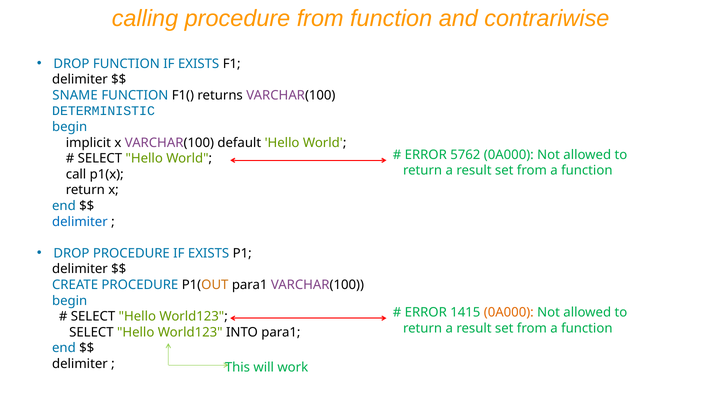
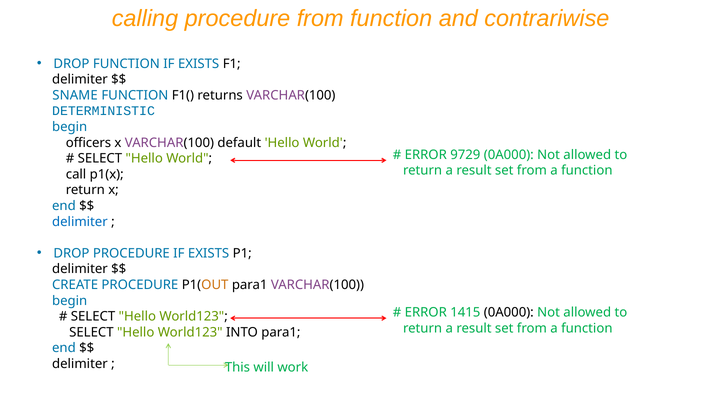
implicit: implicit -> officers
5762: 5762 -> 9729
0A000 at (509, 313) colour: orange -> black
